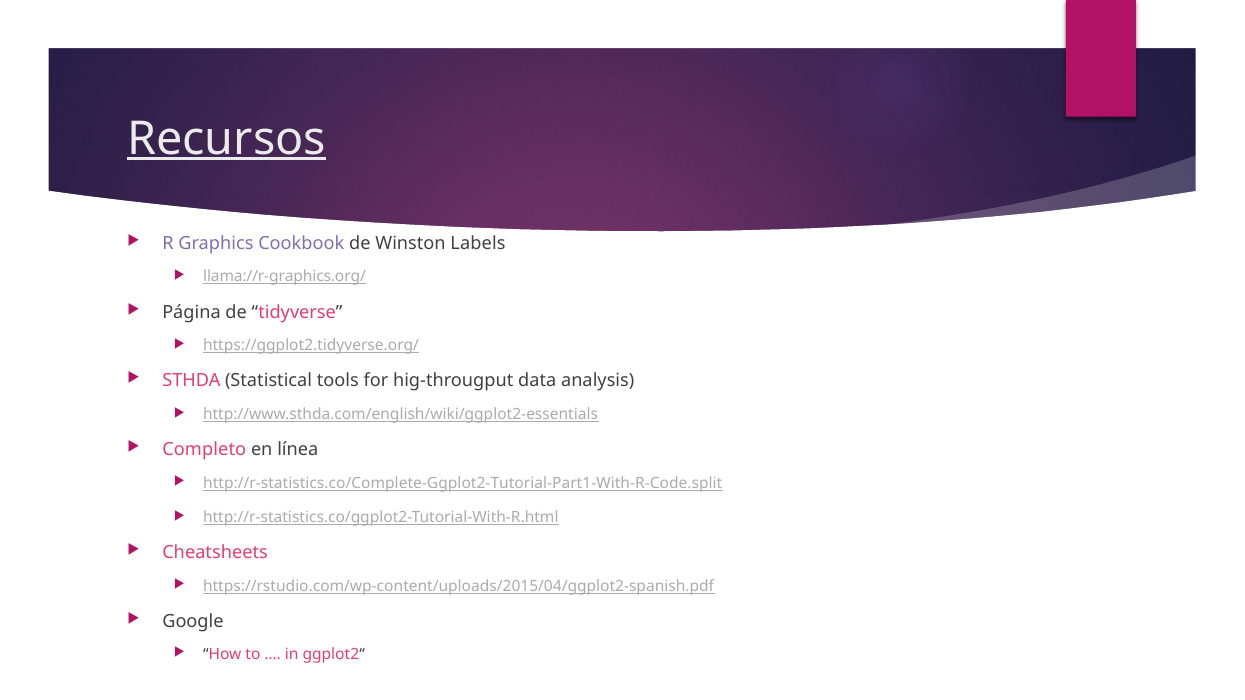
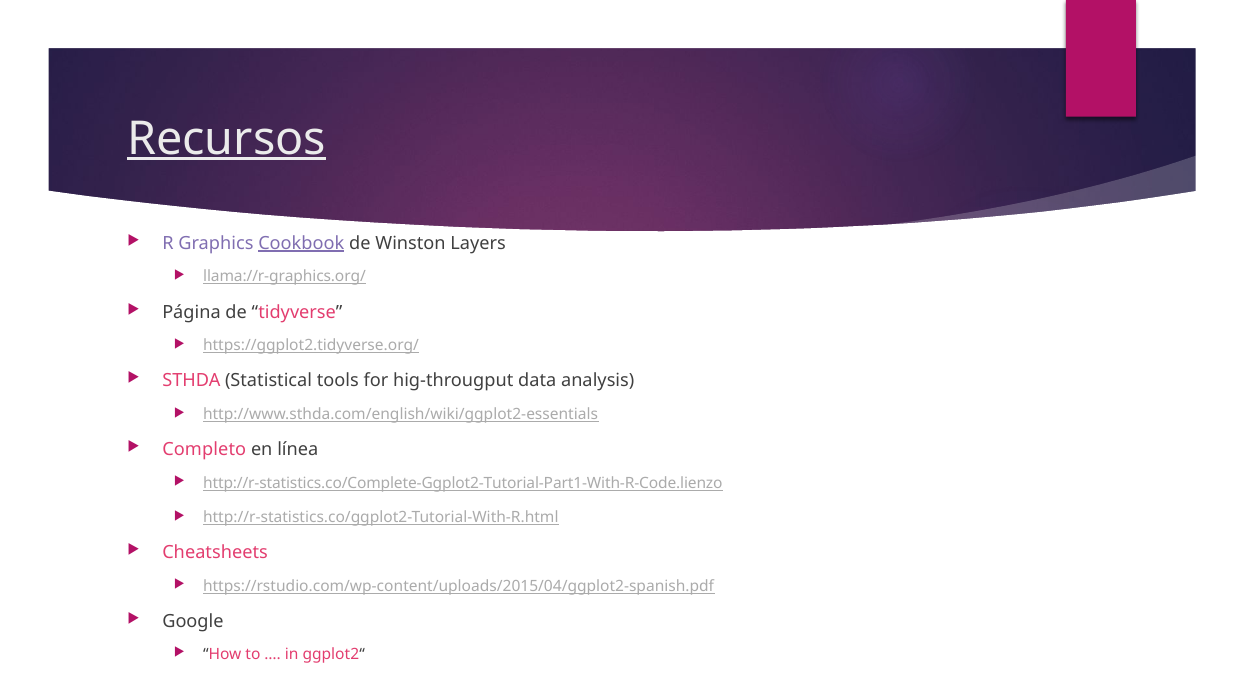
Cookbook underline: none -> present
Labels: Labels -> Layers
http://r-statistics.co/Complete-Ggplot2-Tutorial-Part1-With-R-Code.split: http://r-statistics.co/Complete-Ggplot2-Tutorial-Part1-With-R-Code.split -> http://r-statistics.co/Complete-Ggplot2-Tutorial-Part1-With-R-Code.lienzo
